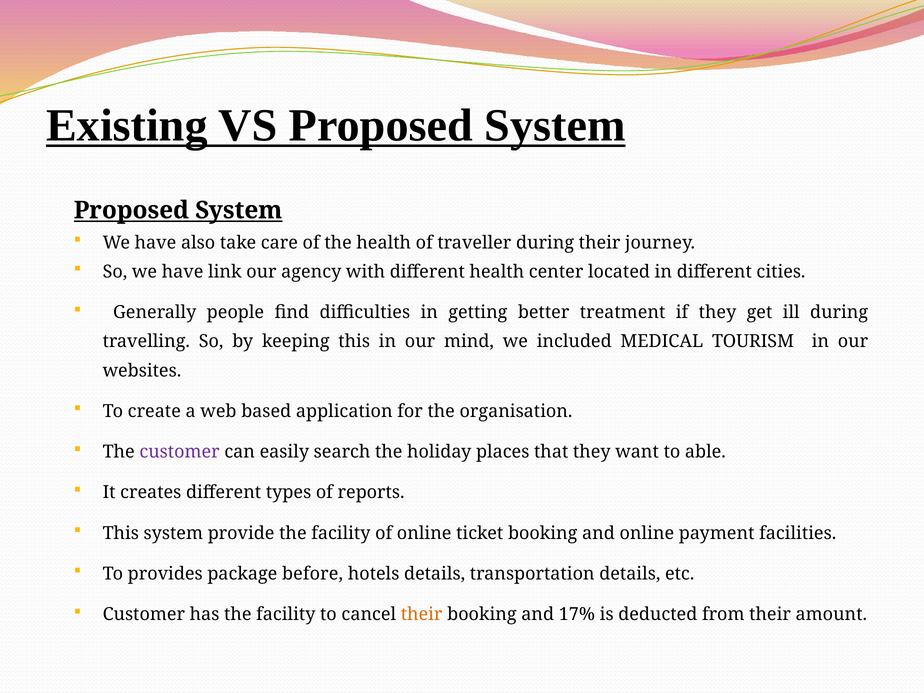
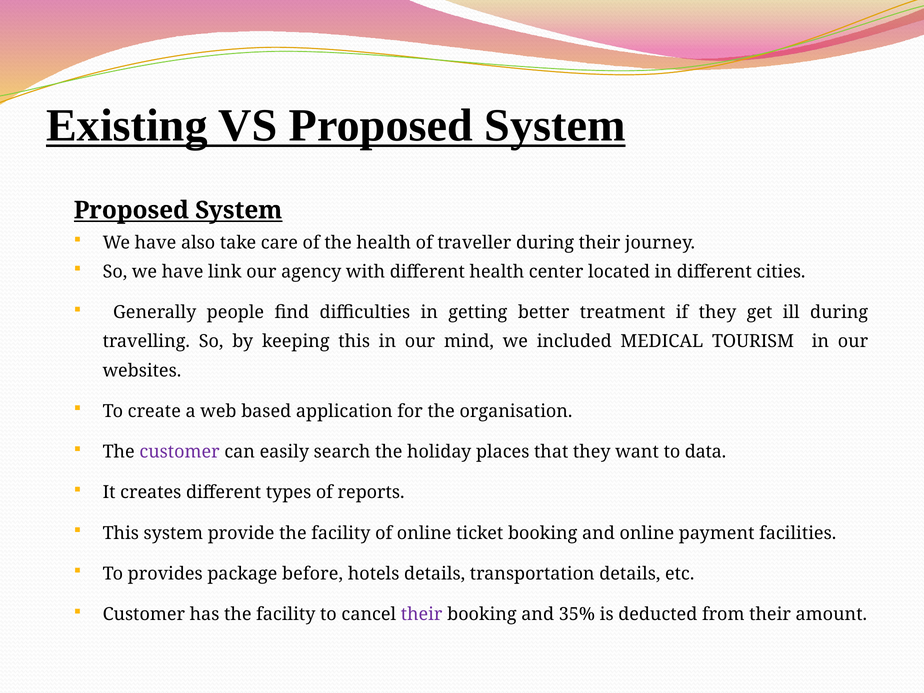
able: able -> data
their at (422, 614) colour: orange -> purple
17%: 17% -> 35%
